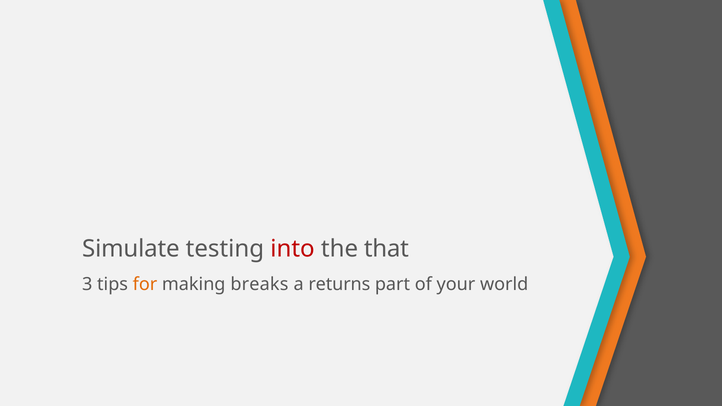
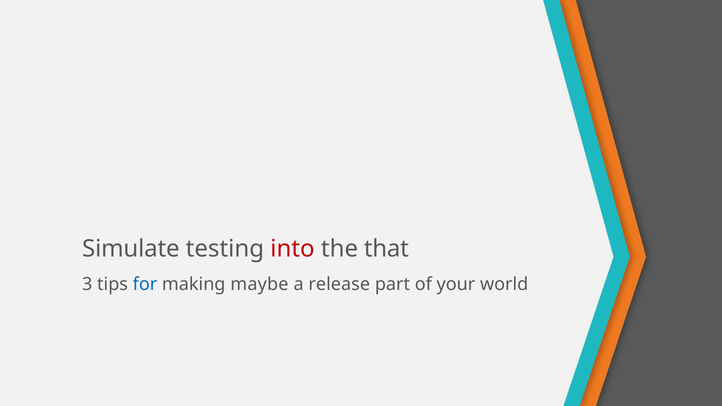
for colour: orange -> blue
breaks: breaks -> maybe
returns: returns -> release
